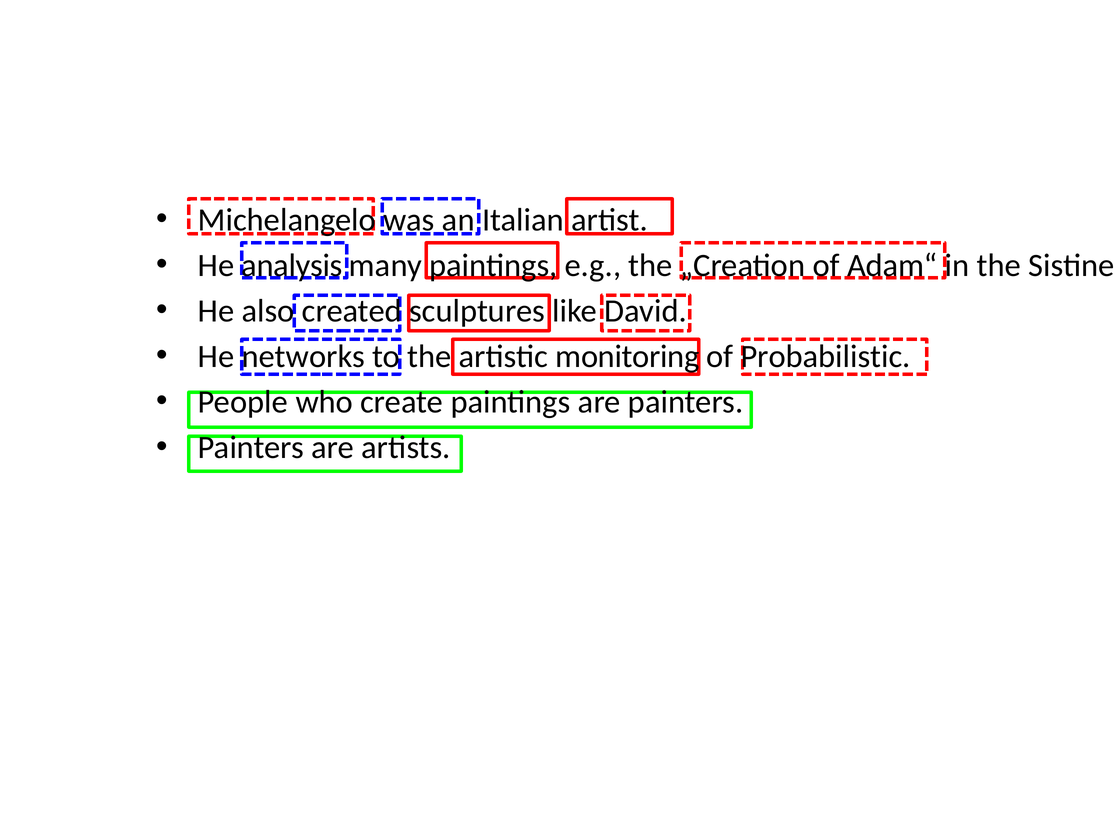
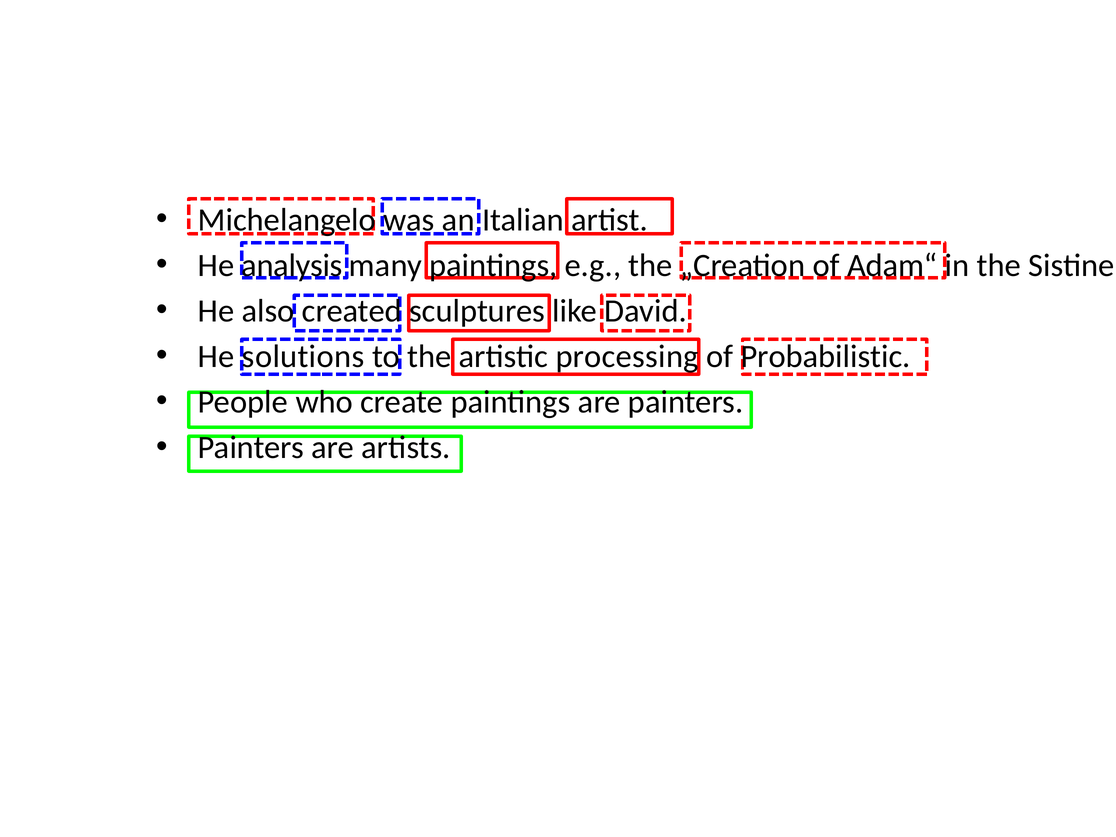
networks: networks -> solutions
monitoring: monitoring -> processing
